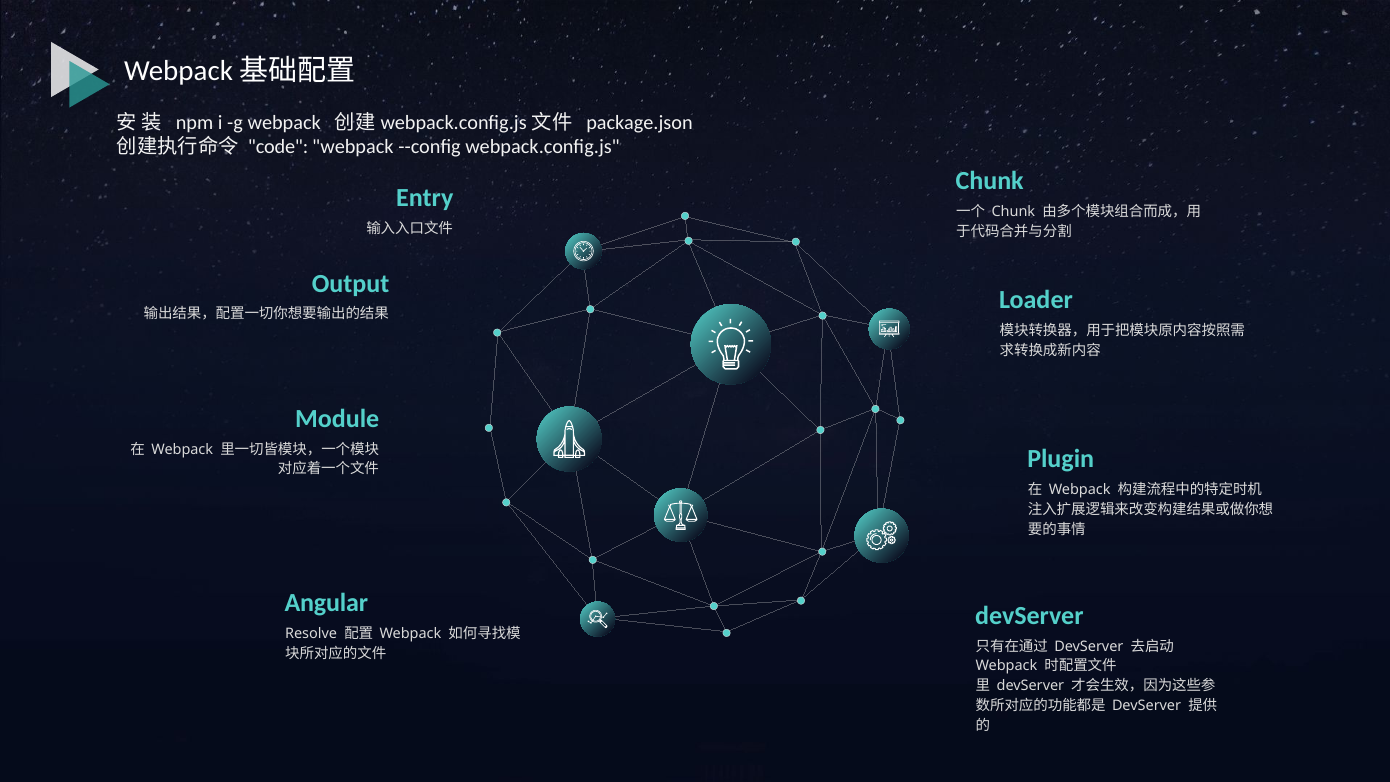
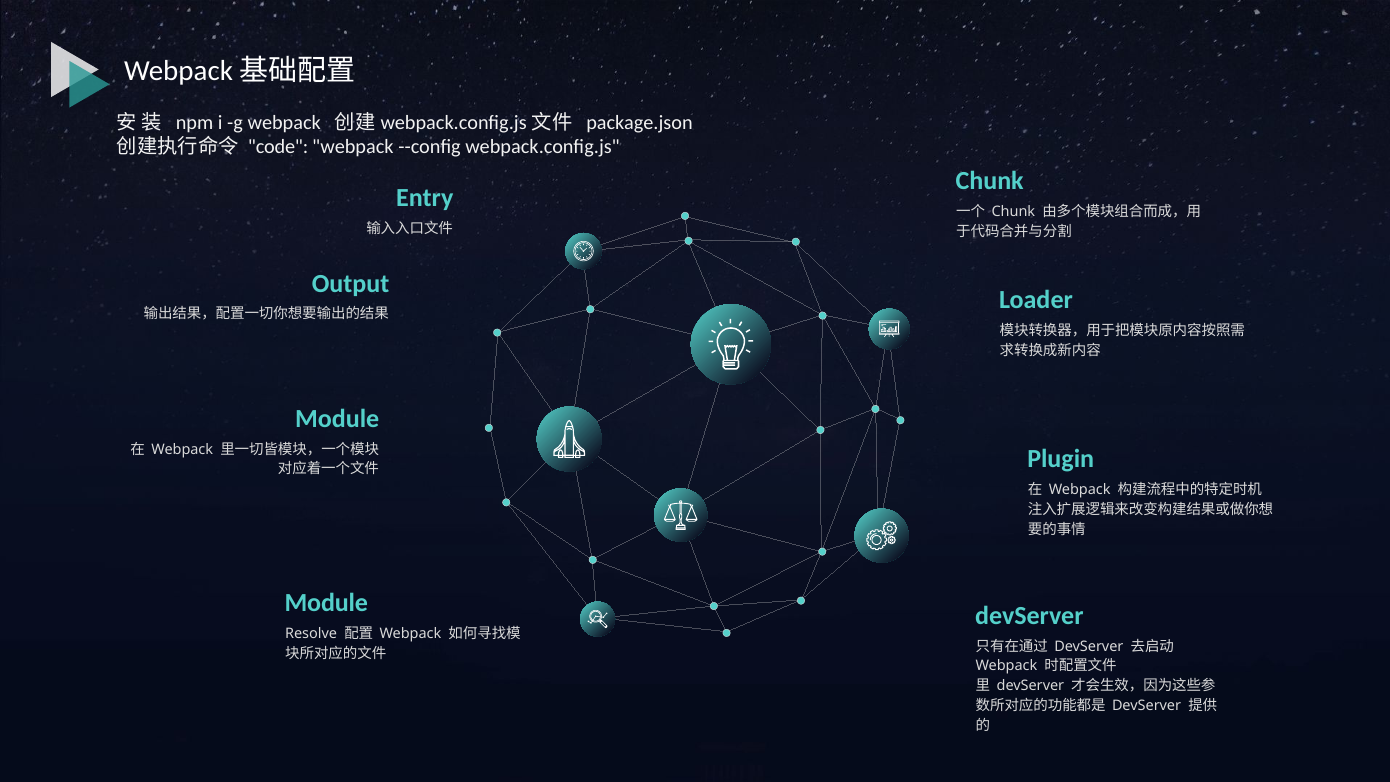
Angular at (326, 603): Angular -> Module
